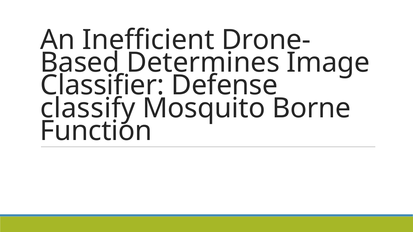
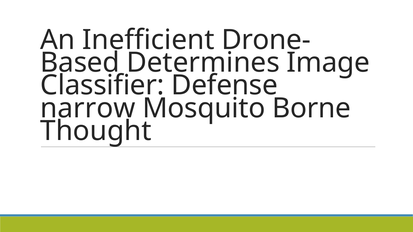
classify: classify -> narrow
Function: Function -> Thought
